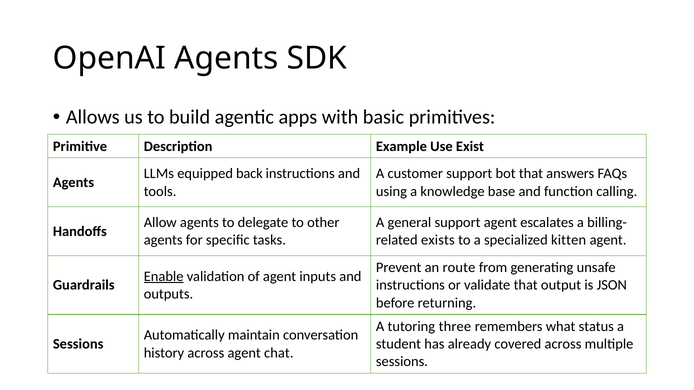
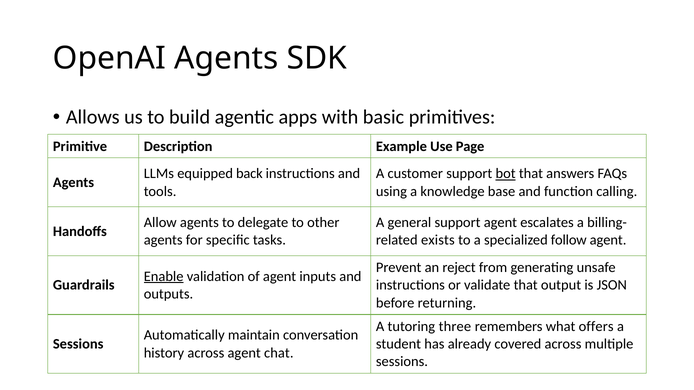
Exist: Exist -> Page
bot underline: none -> present
kitten: kitten -> follow
route: route -> reject
status: status -> offers
